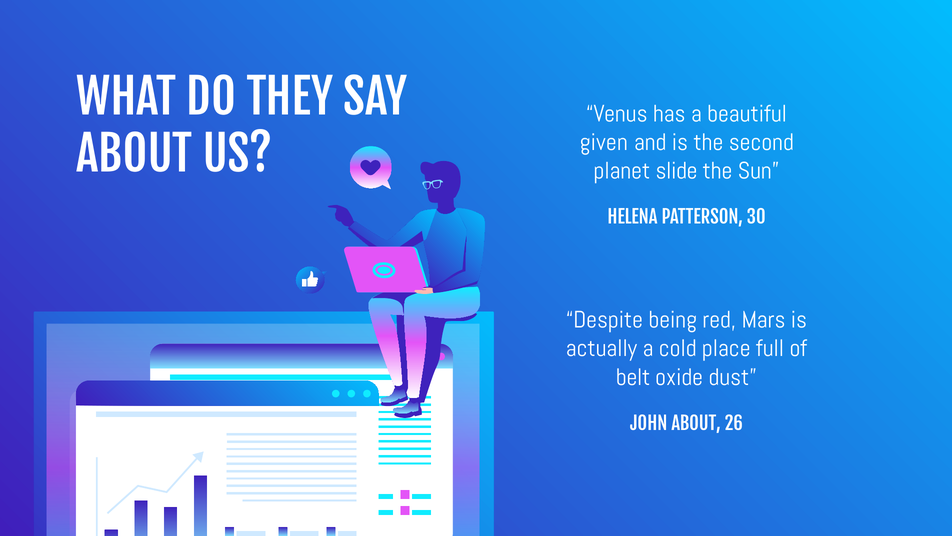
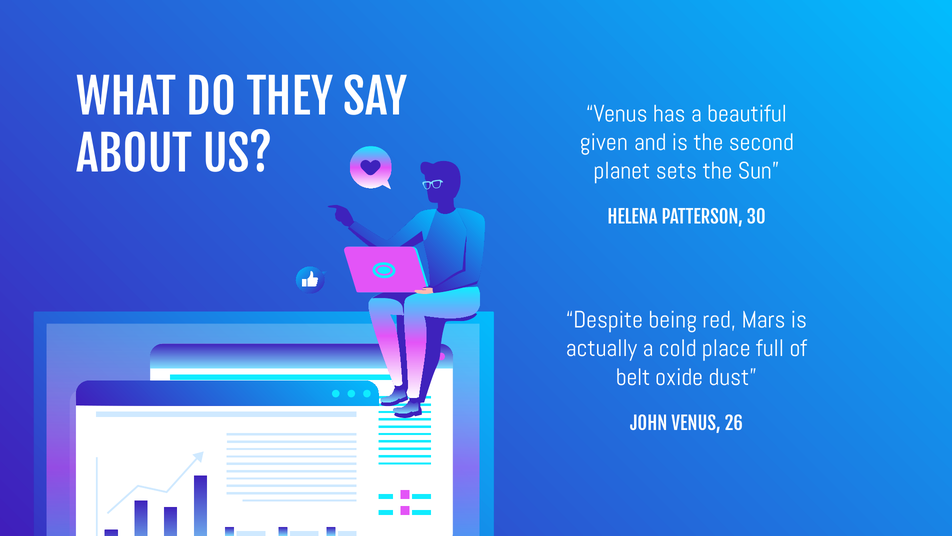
slide: slide -> sets
JOHN ABOUT: ABOUT -> VENUS
